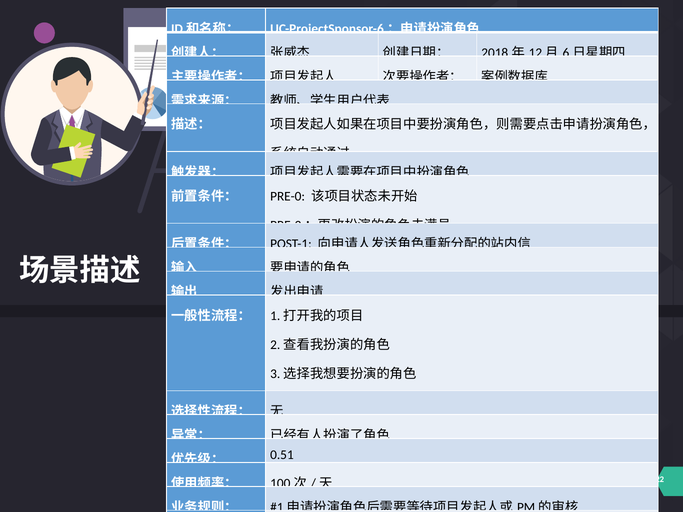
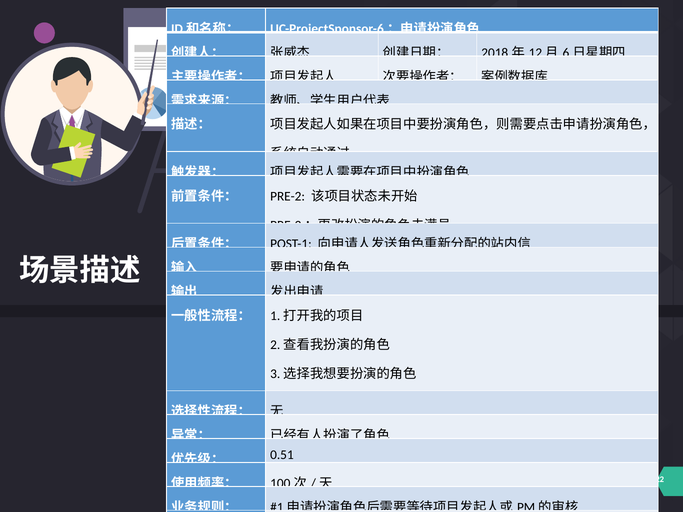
PRE-0: PRE-0 -> PRE-2
